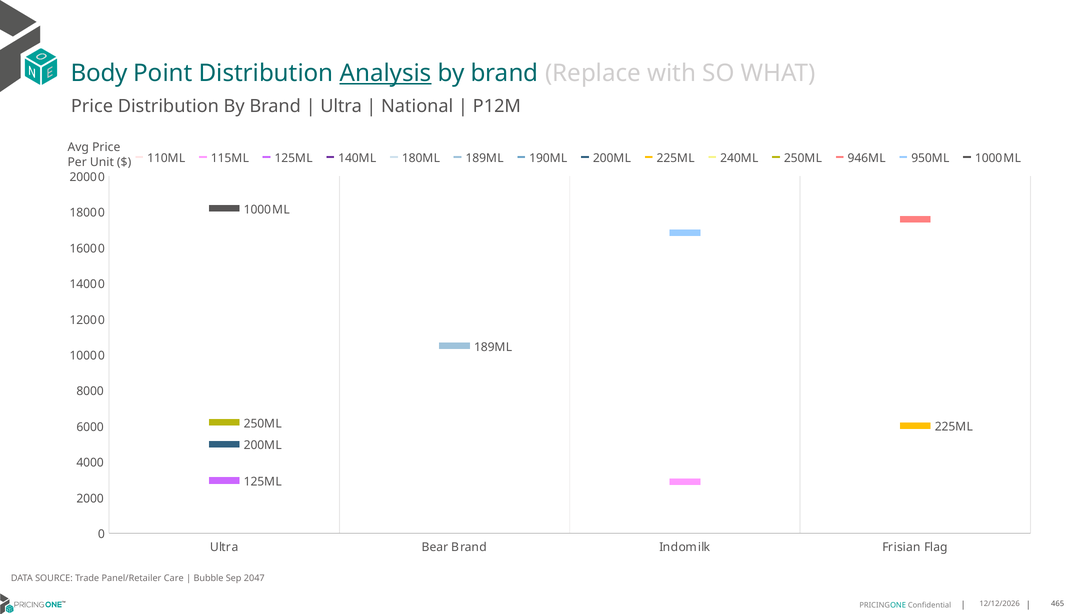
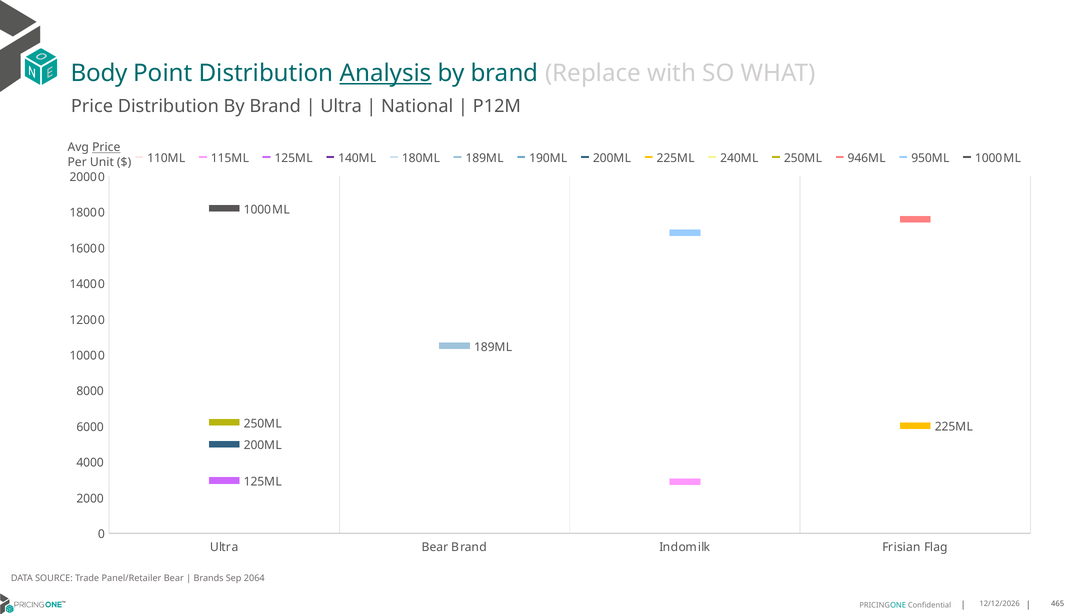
Price at (106, 147) underline: none -> present
Panel/Retailer Care: Care -> Bear
Bubble: Bubble -> Brands
2047: 2047 -> 2064
